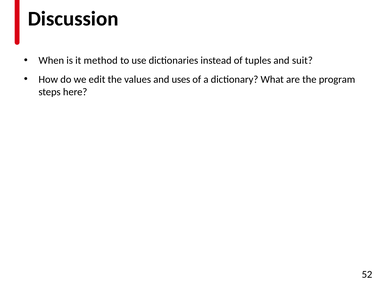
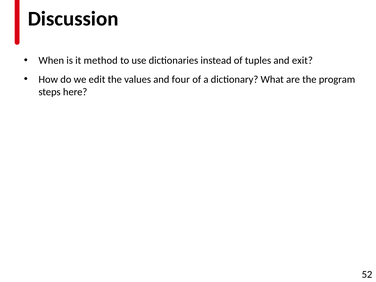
suit: suit -> exit
uses: uses -> four
